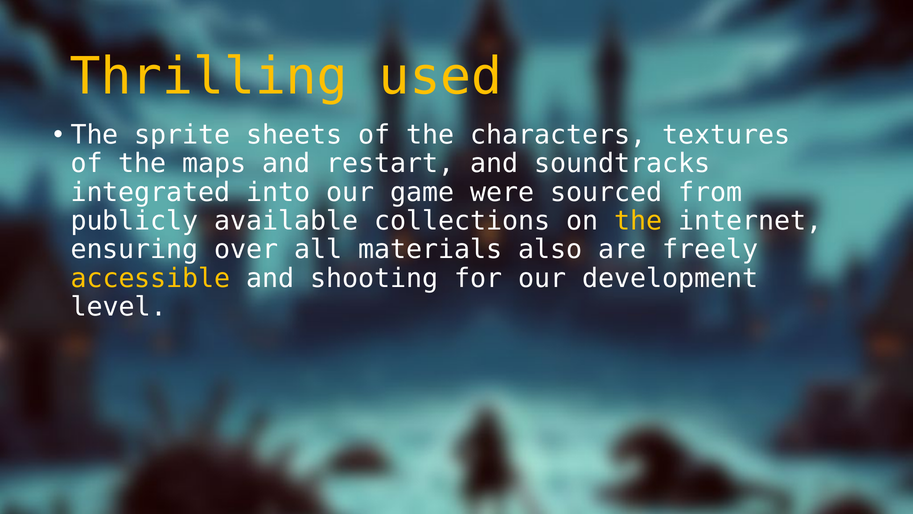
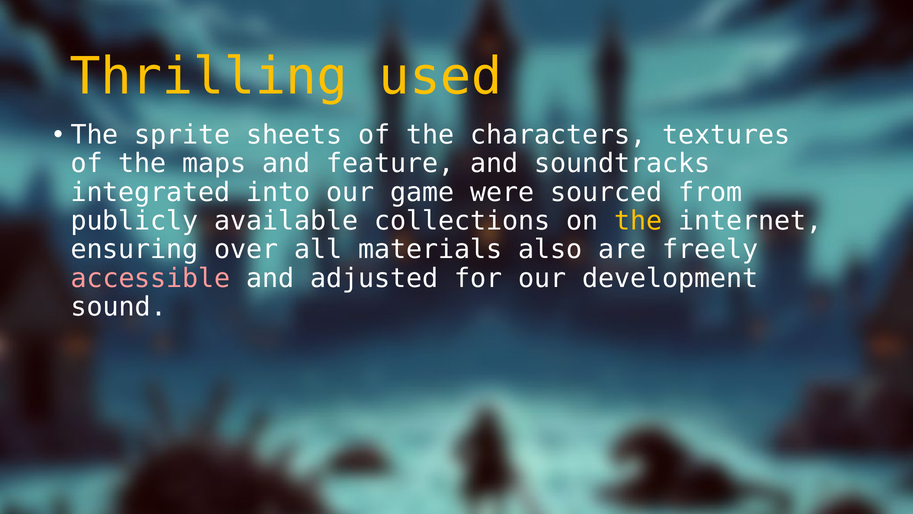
restart: restart -> feature
accessible colour: yellow -> pink
shooting: shooting -> adjusted
level: level -> sound
